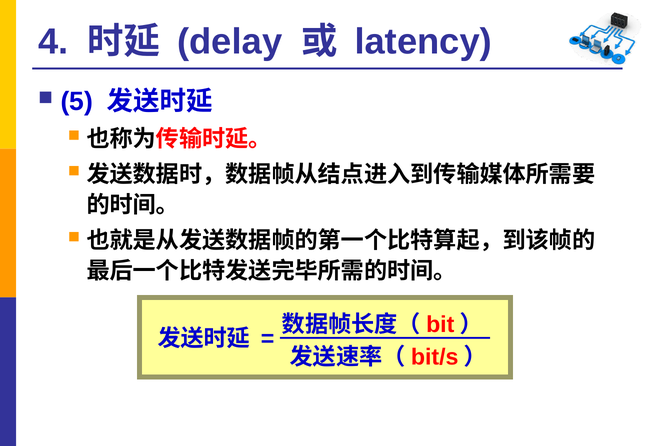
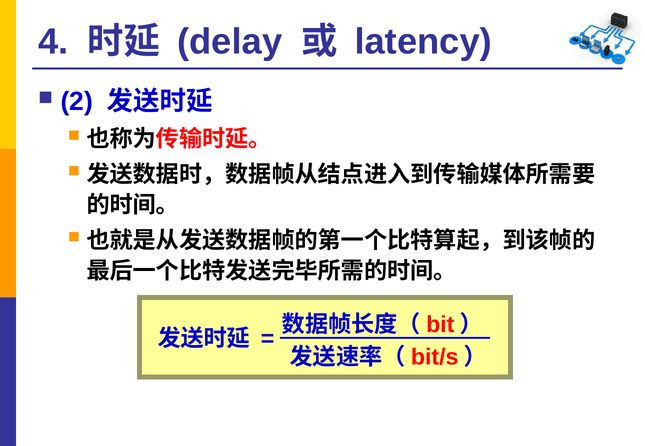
5: 5 -> 2
